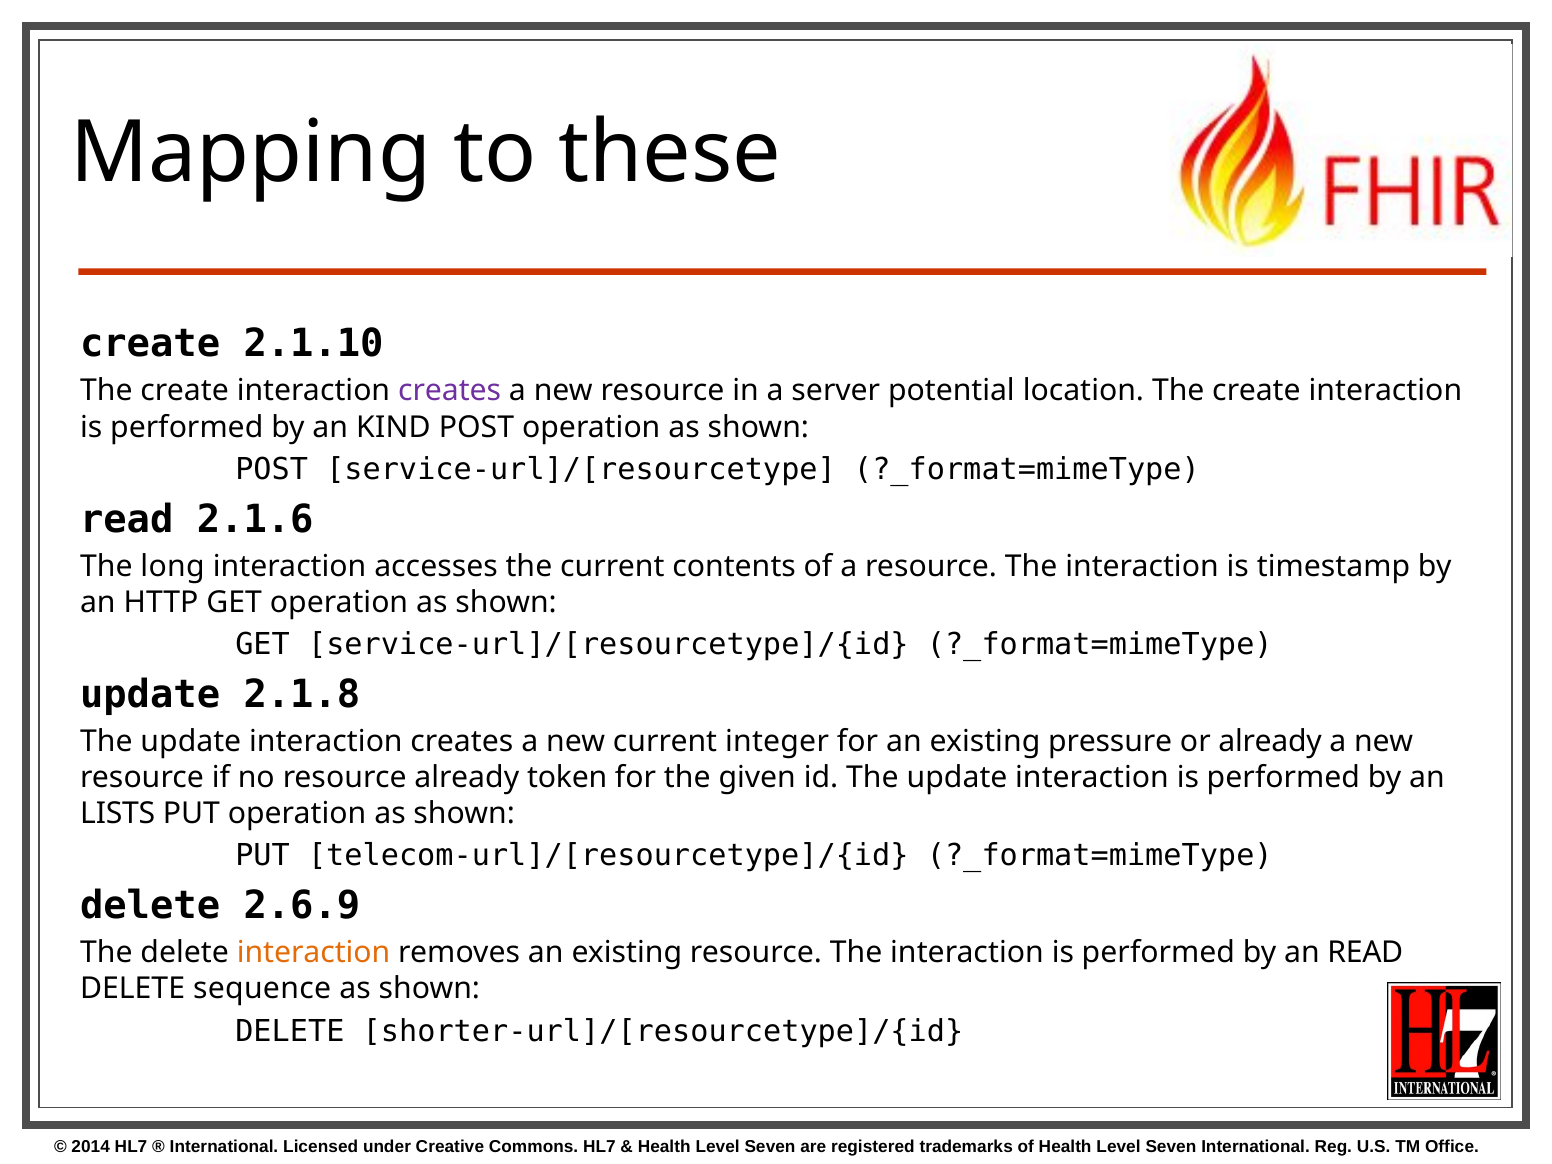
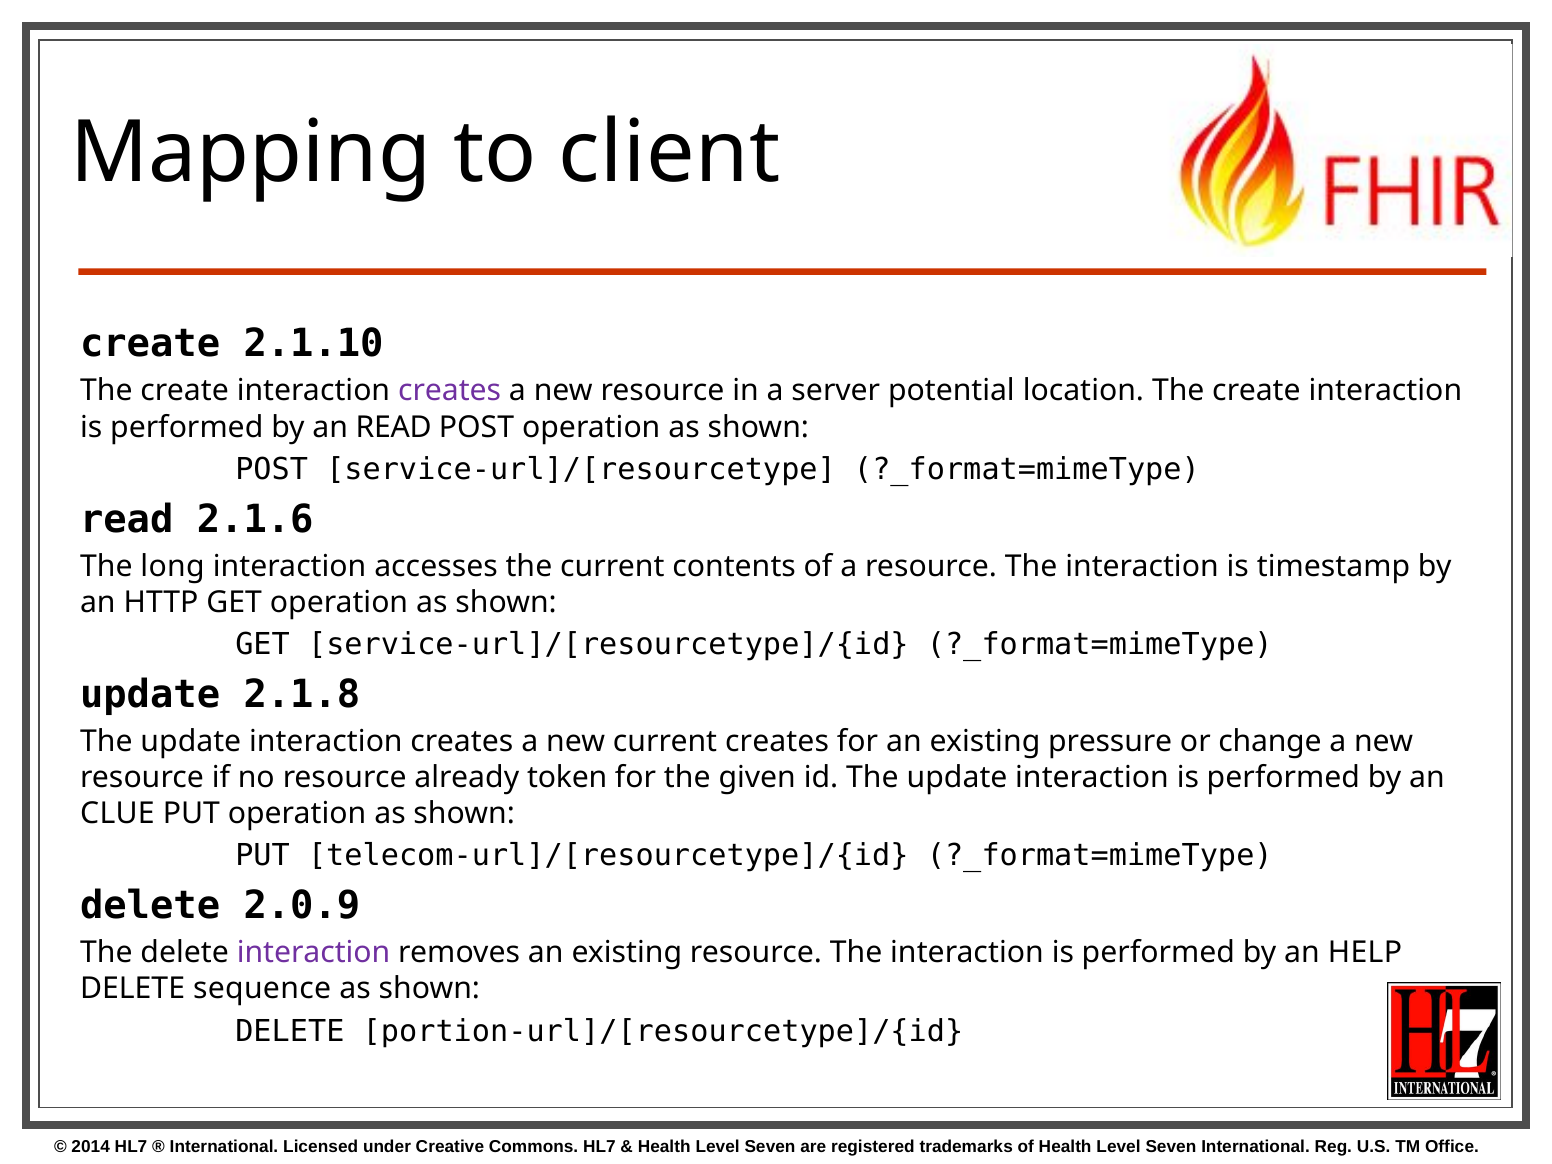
these: these -> client
an KIND: KIND -> READ
current integer: integer -> creates
or already: already -> change
LISTS: LISTS -> CLUE
2.6.9: 2.6.9 -> 2.0.9
interaction at (314, 953) colour: orange -> purple
an READ: READ -> HELP
shorter-url]/[resourcetype]/{id: shorter-url]/[resourcetype]/{id -> portion-url]/[resourcetype]/{id
